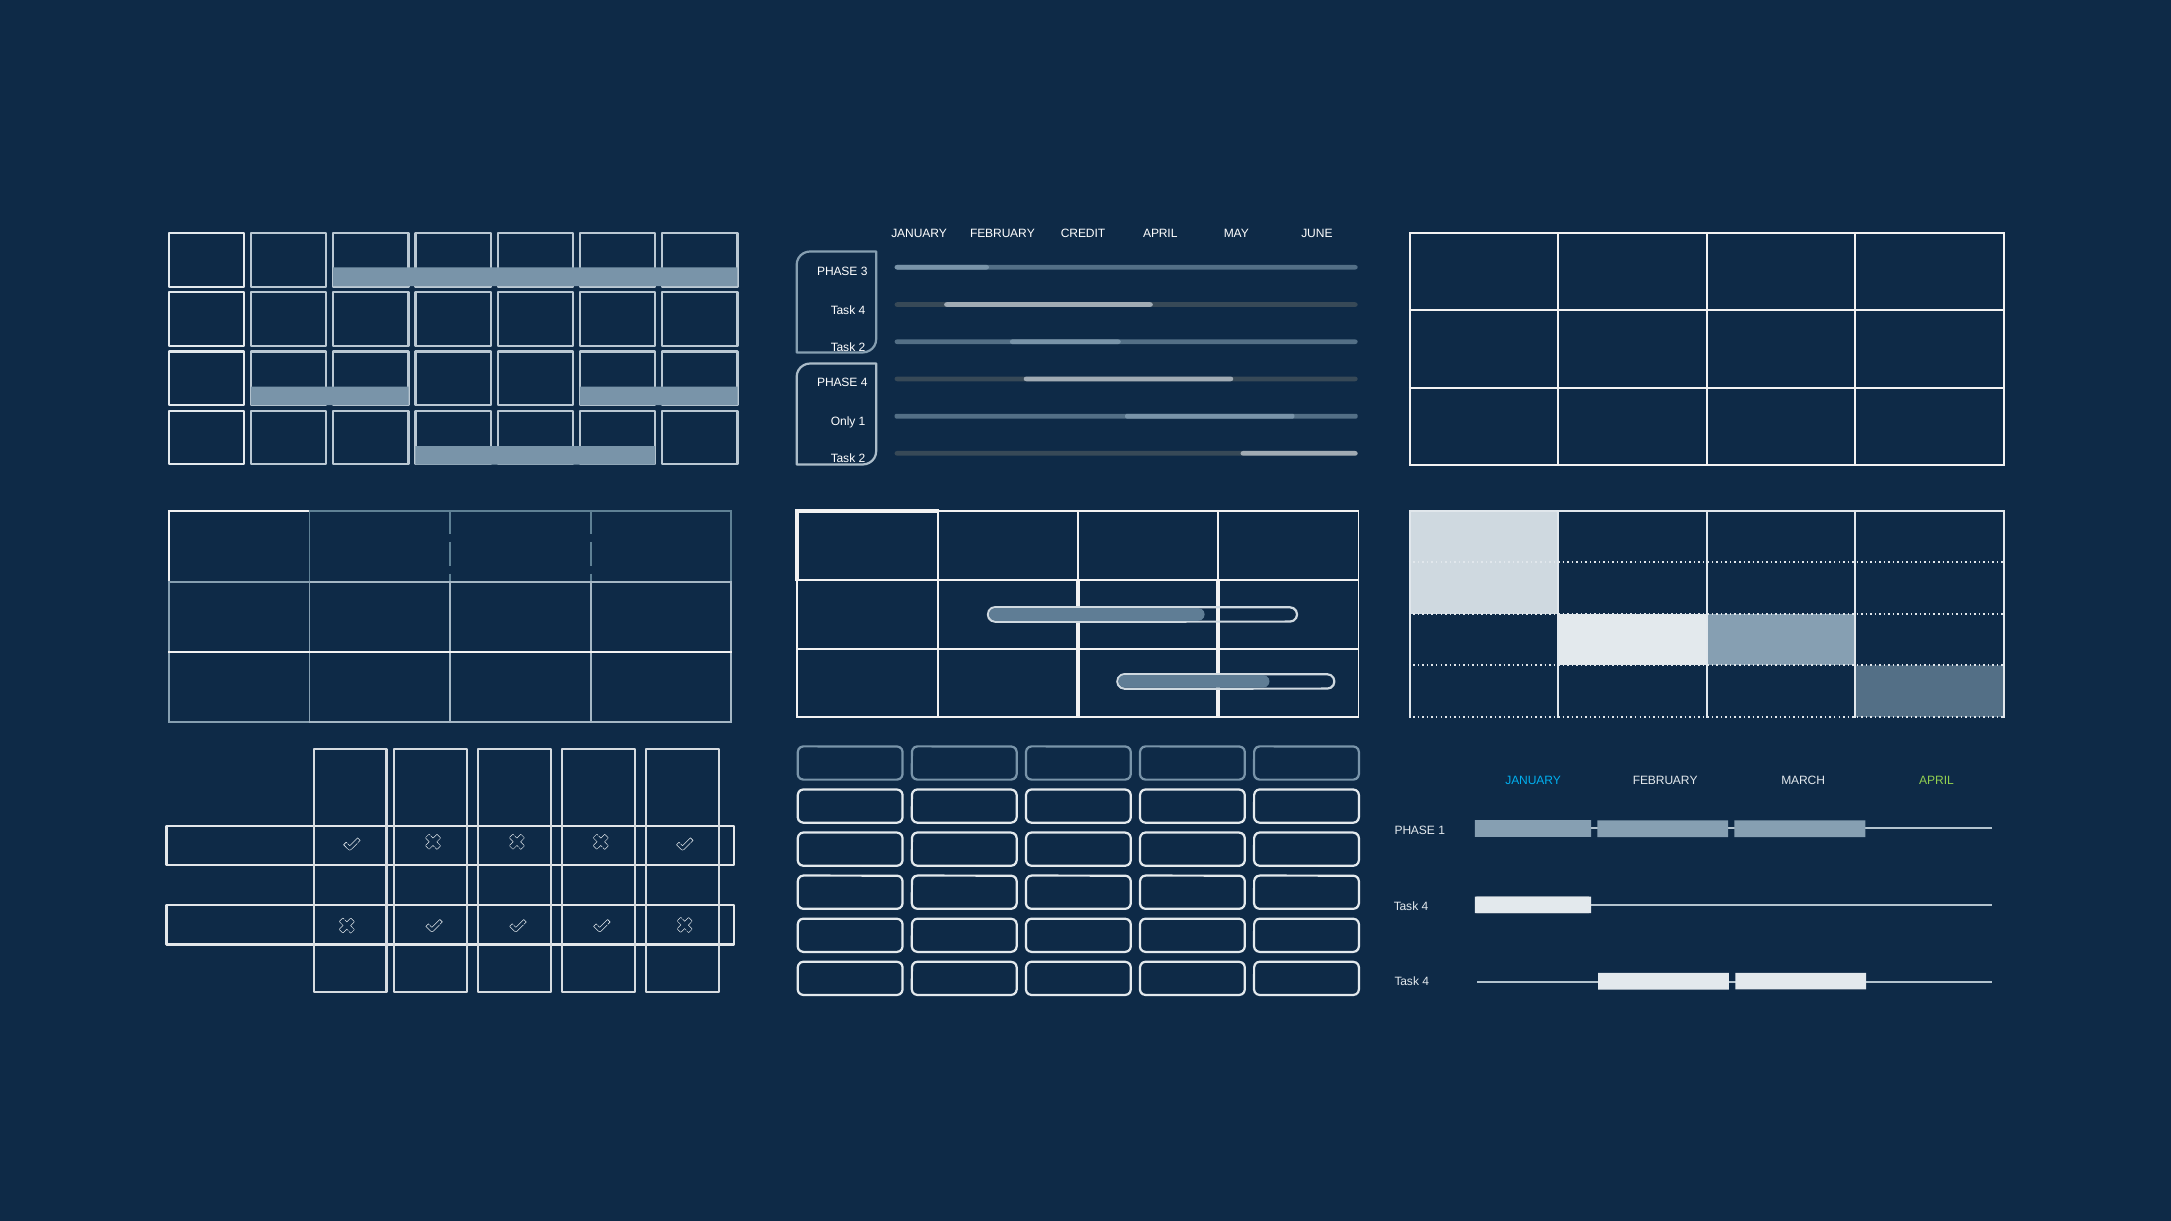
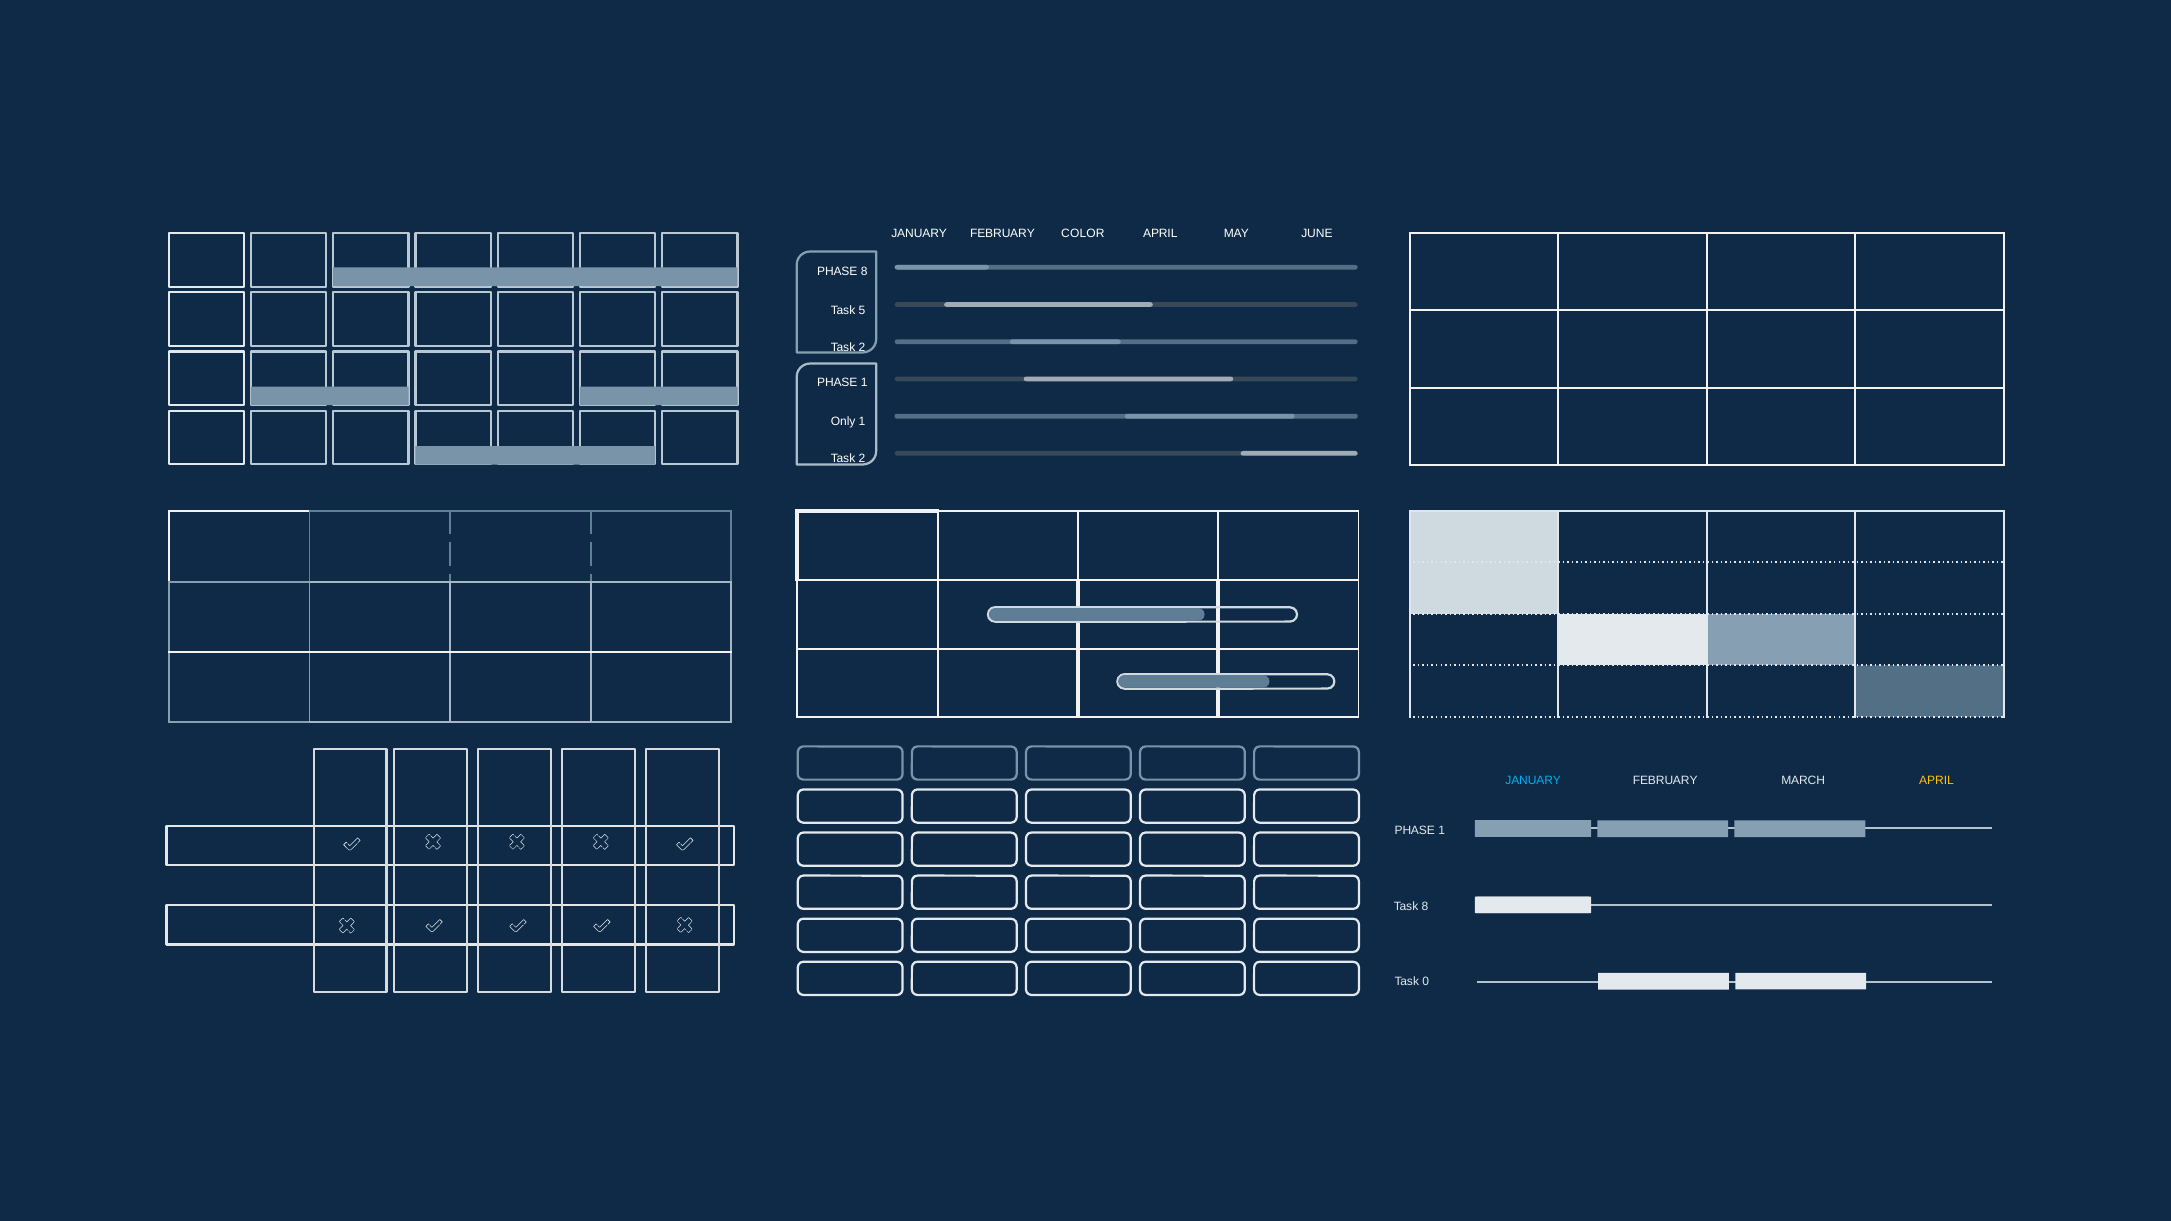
CREDIT: CREDIT -> COLOR
PHASE 3: 3 -> 8
4 at (862, 310): 4 -> 5
4 at (864, 382): 4 -> 1
APRIL at (1936, 781) colour: light green -> yellow
4 at (1425, 907): 4 -> 8
4 at (1426, 982): 4 -> 0
